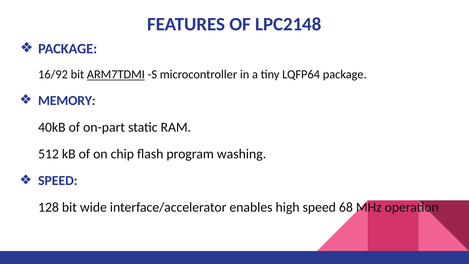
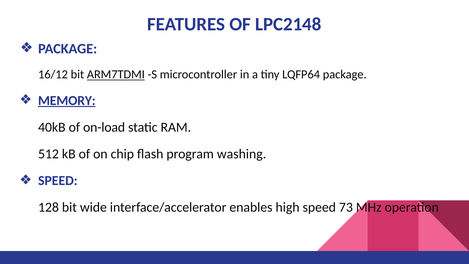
16/92: 16/92 -> 16/12
MEMORY underline: none -> present
on-part: on-part -> on-load
68: 68 -> 73
